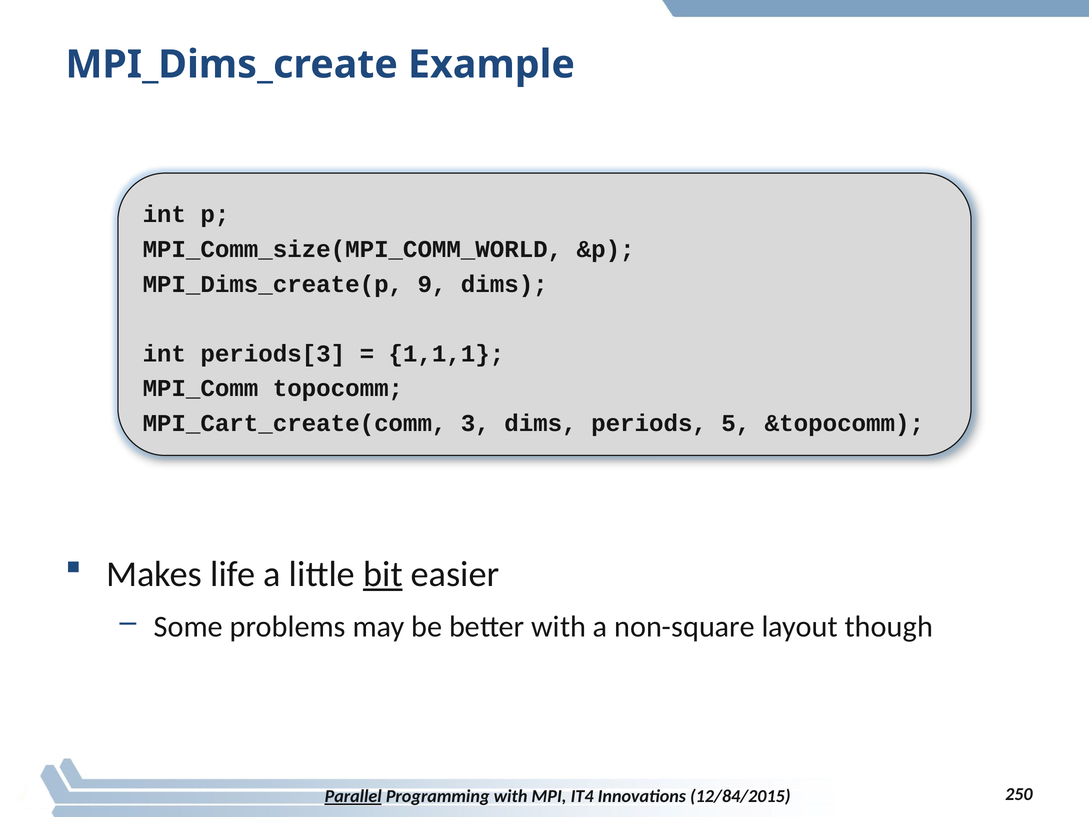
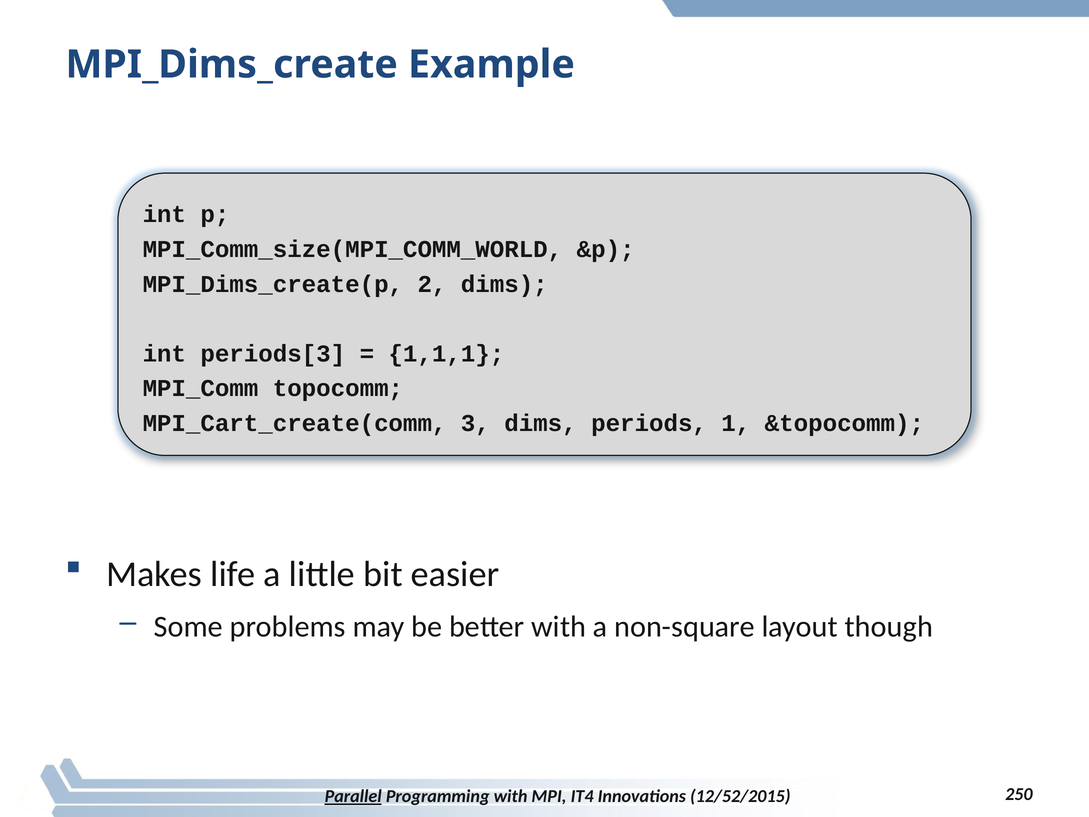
9: 9 -> 2
5: 5 -> 1
bit underline: present -> none
12/84/2015: 12/84/2015 -> 12/52/2015
